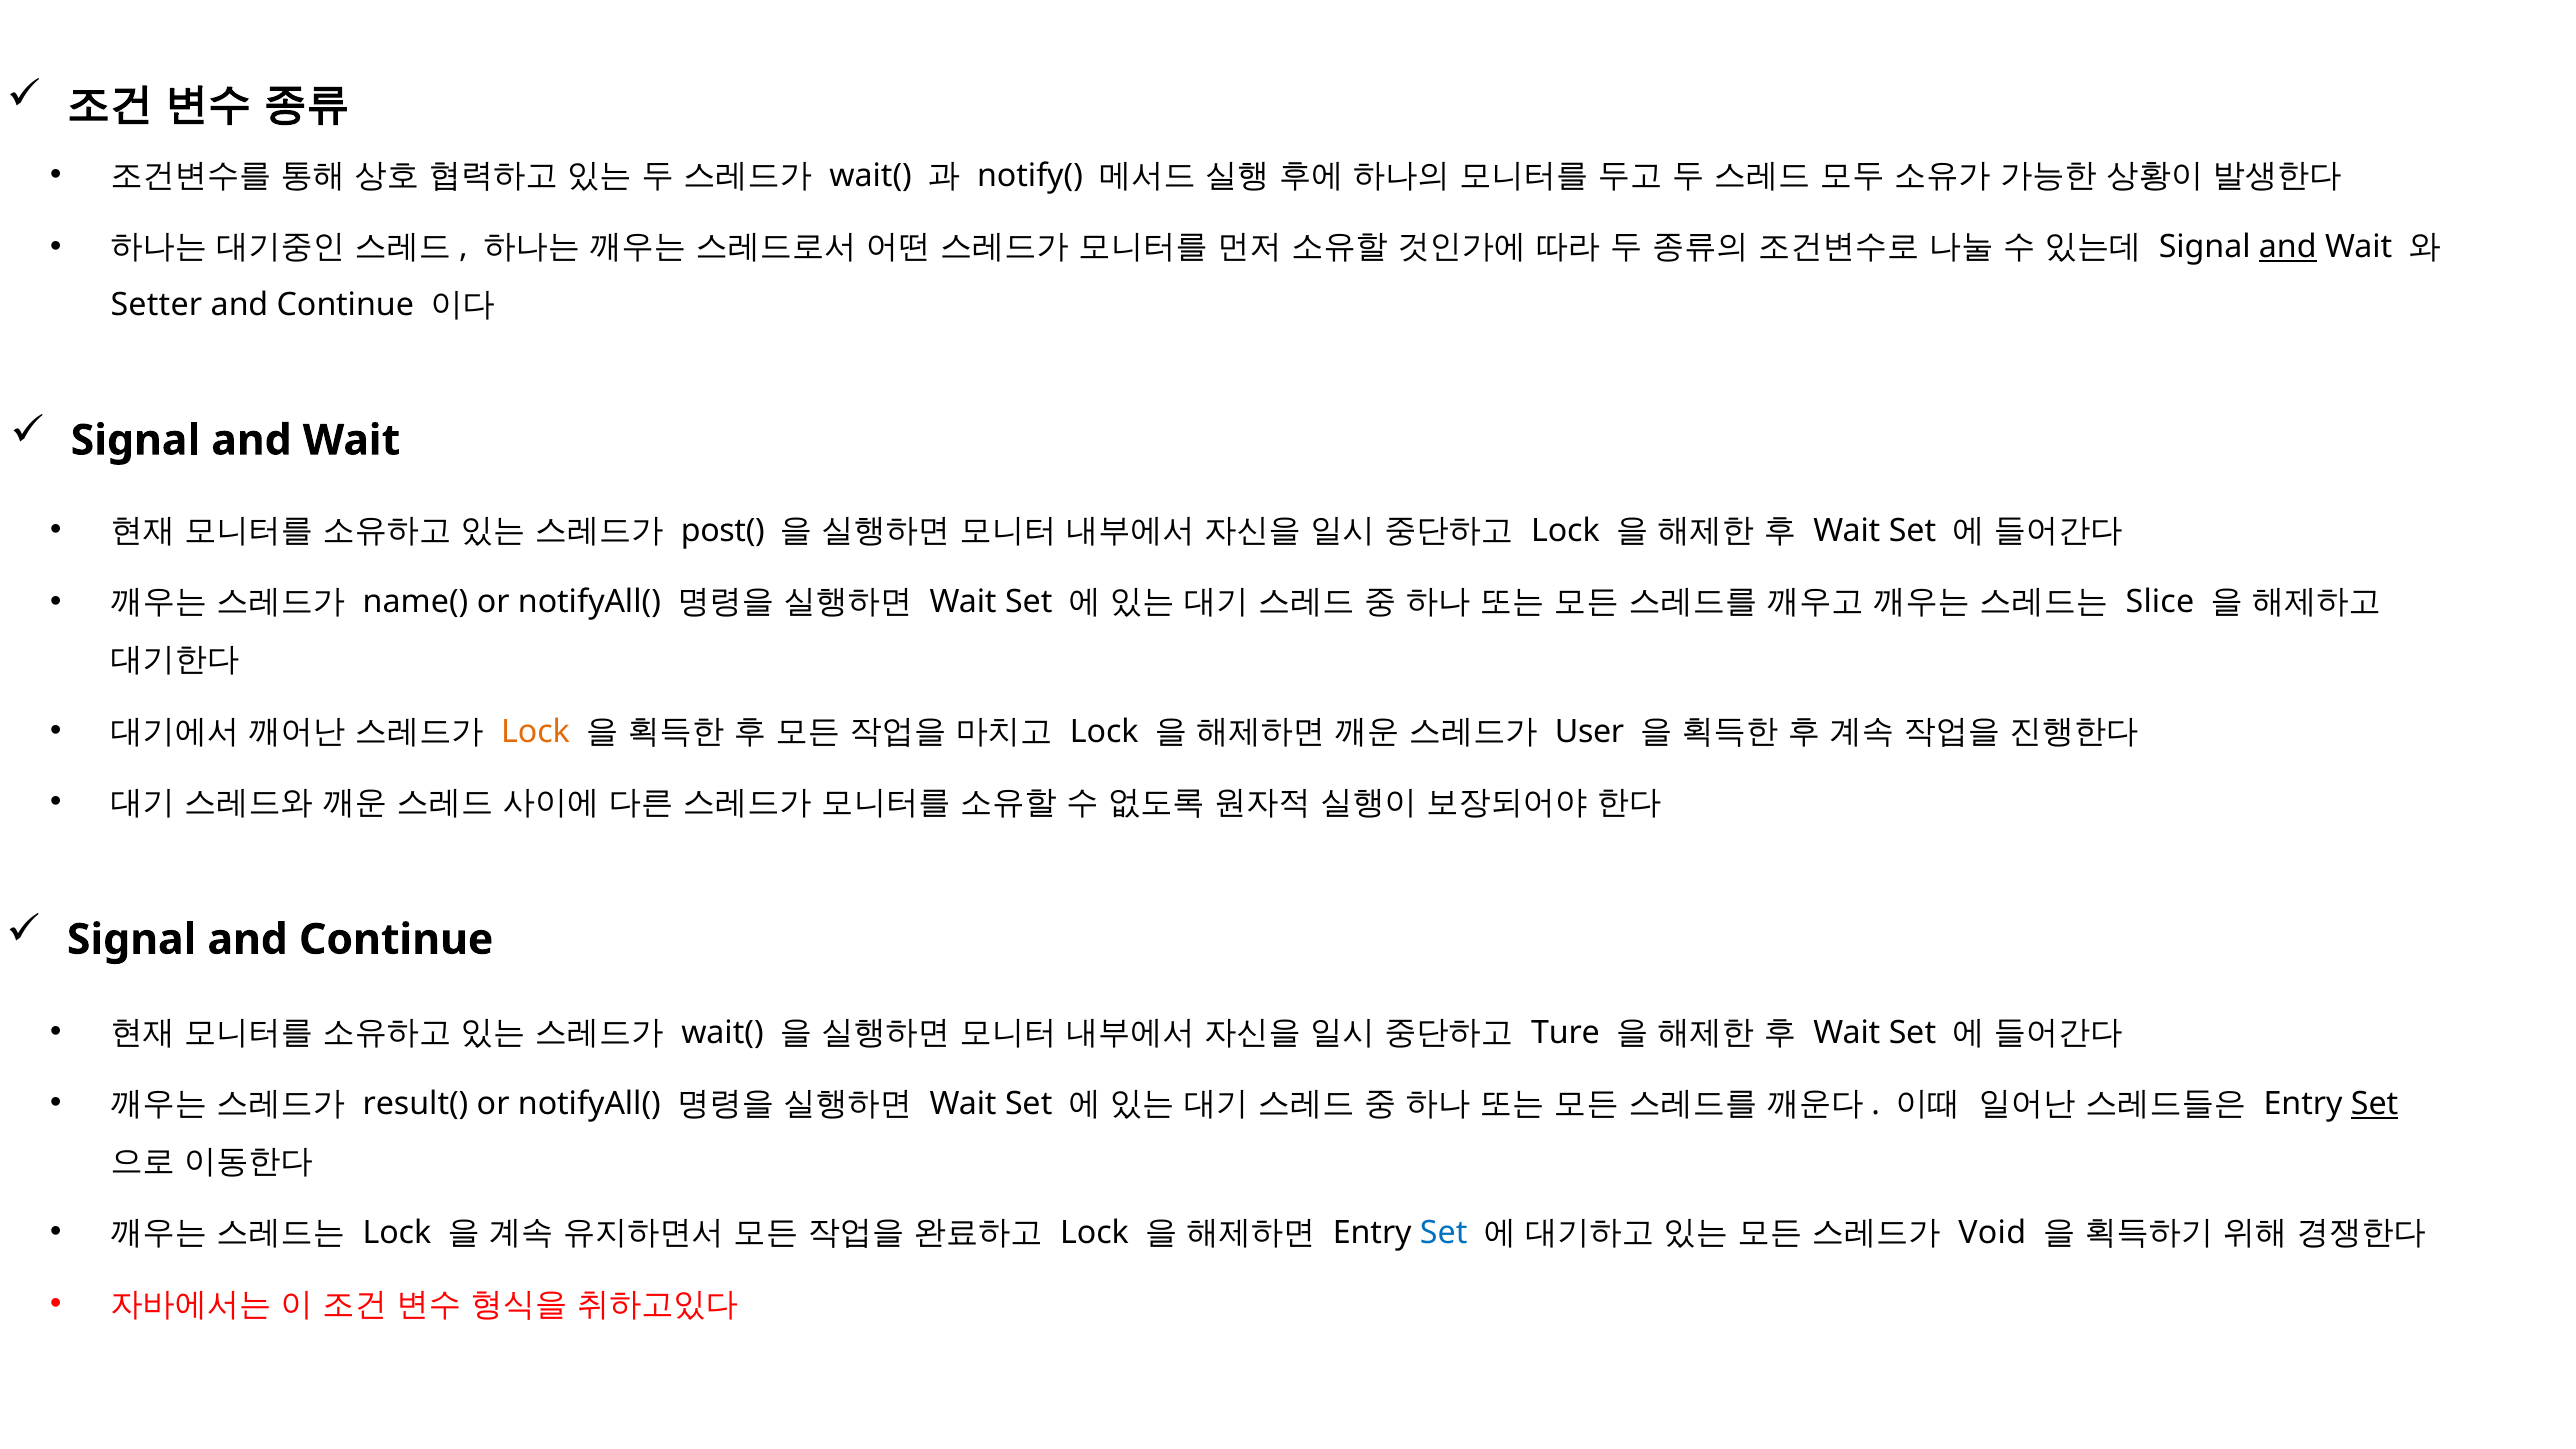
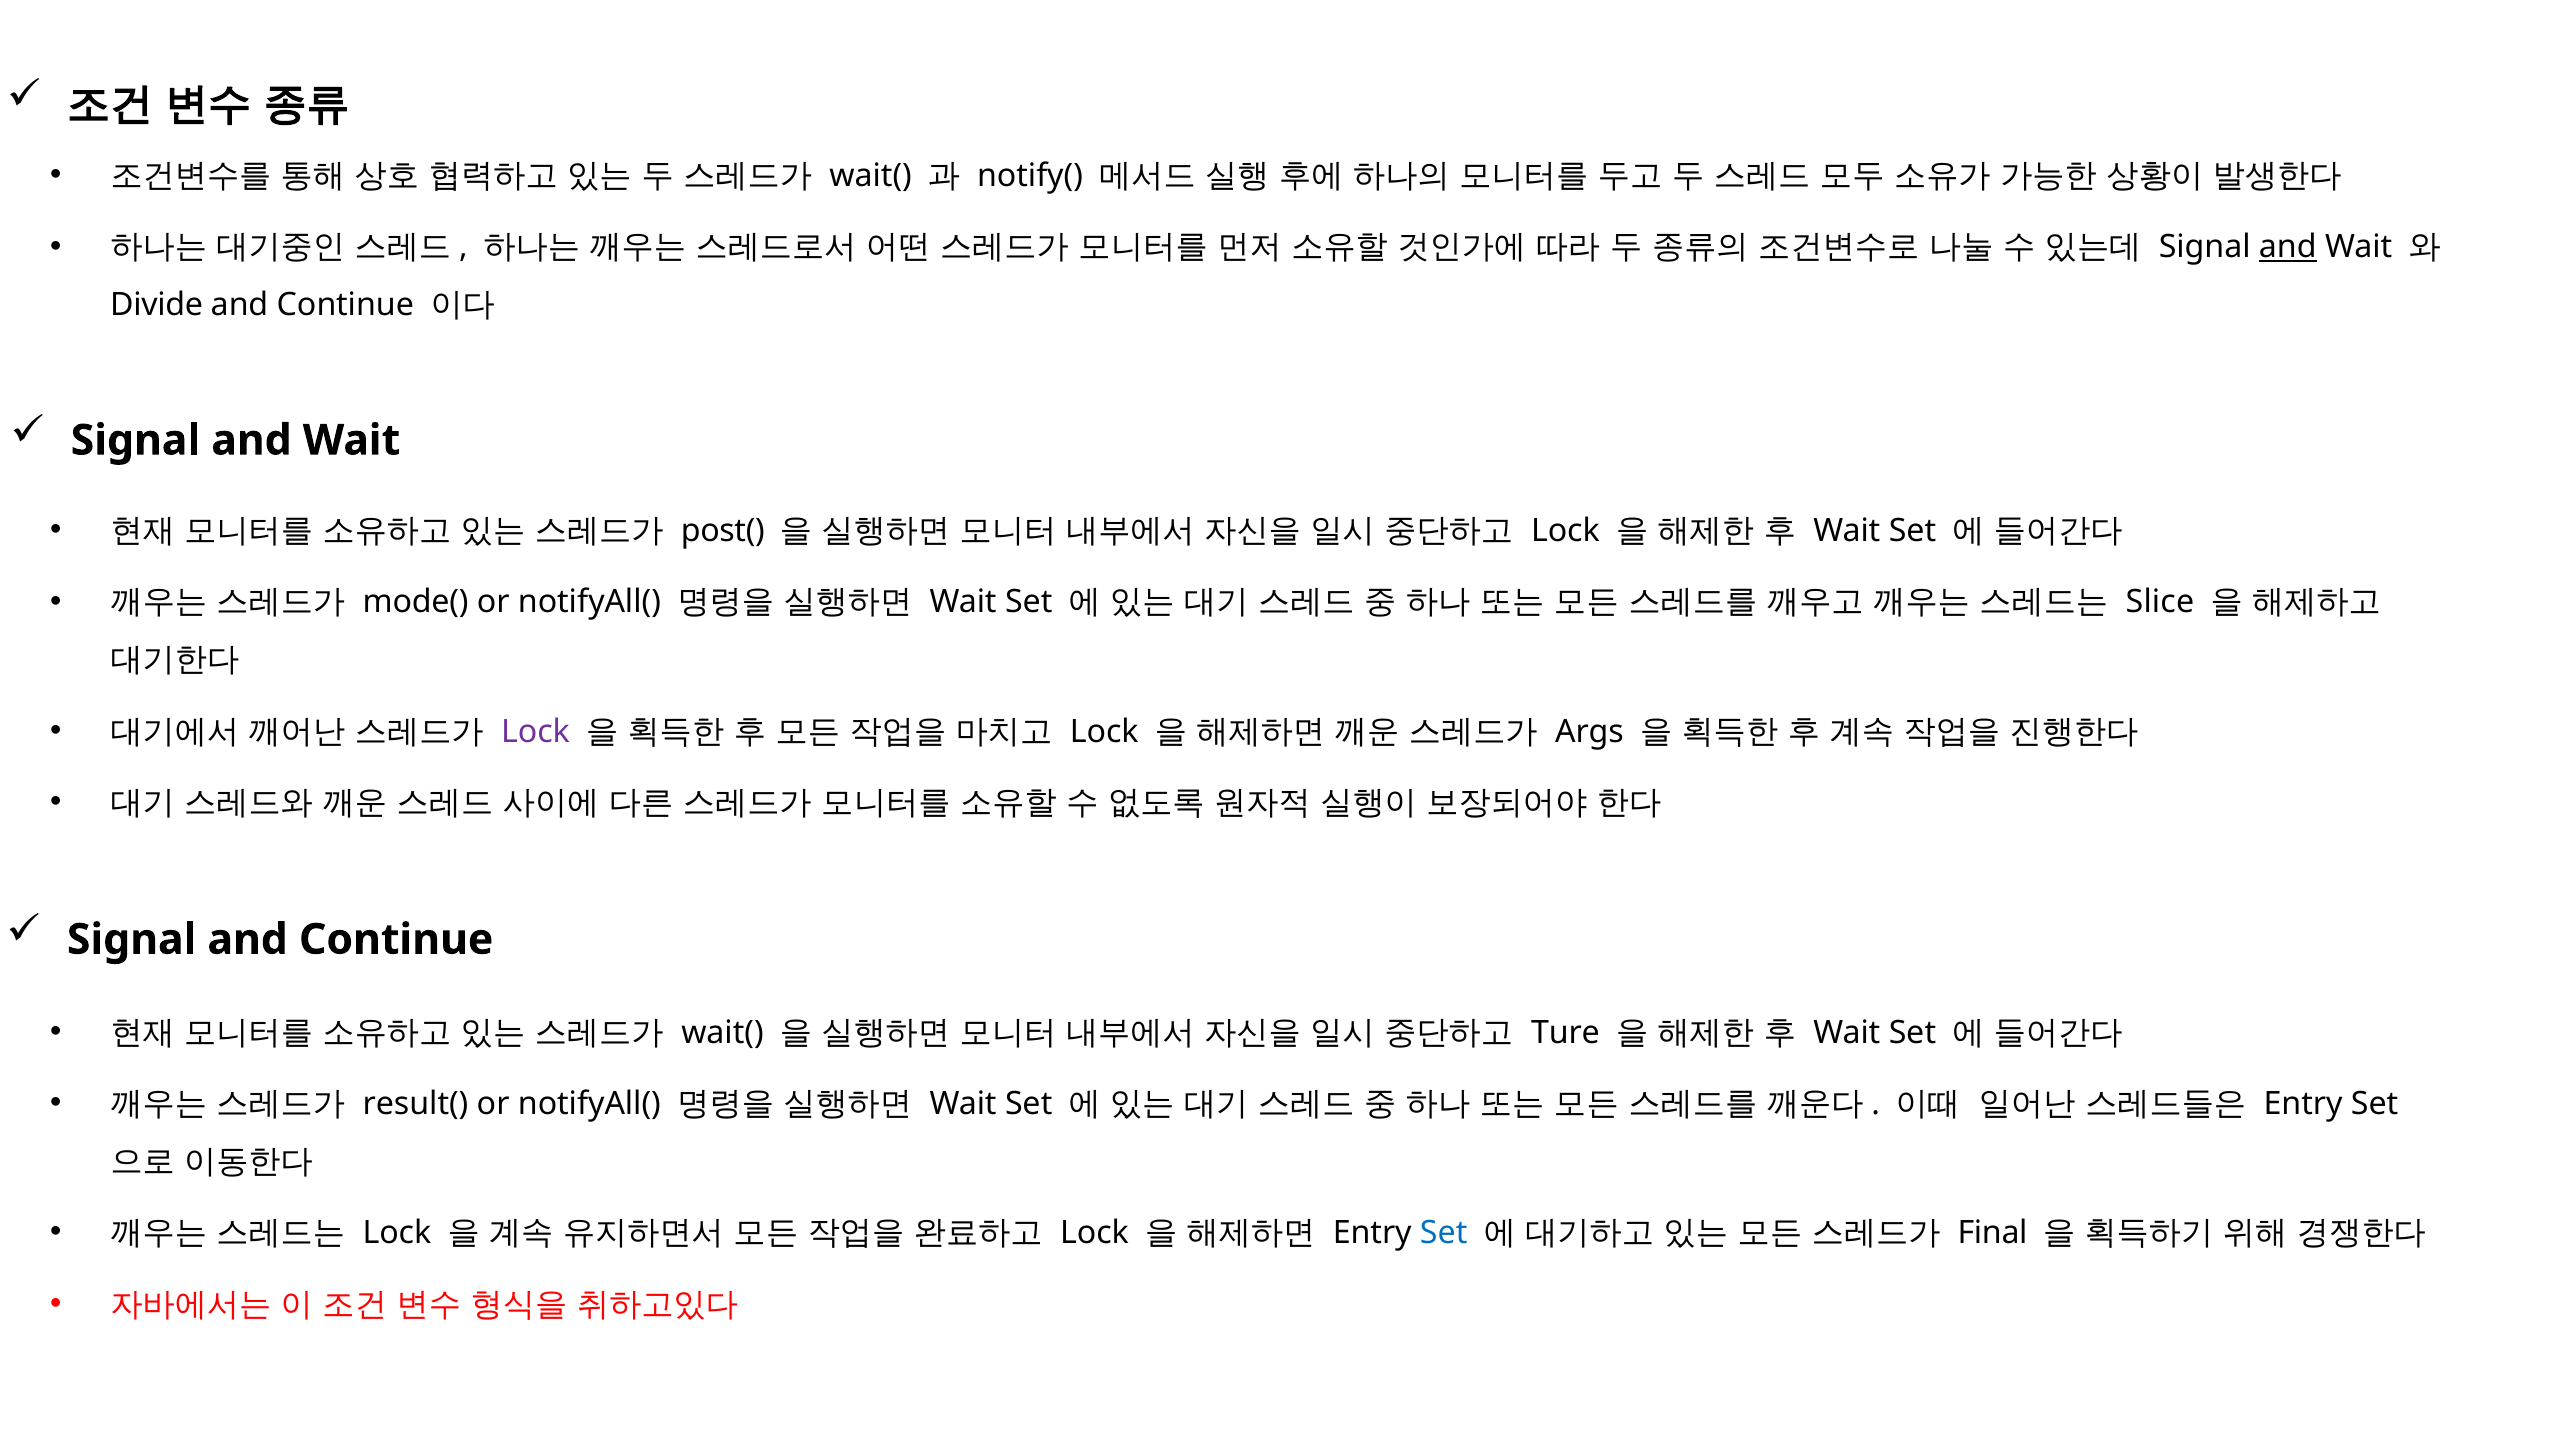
Setter: Setter -> Divide
name(: name( -> mode(
Lock at (535, 732) colour: orange -> purple
User: User -> Args
Set at (2375, 1104) underline: present -> none
Void: Void -> Final
